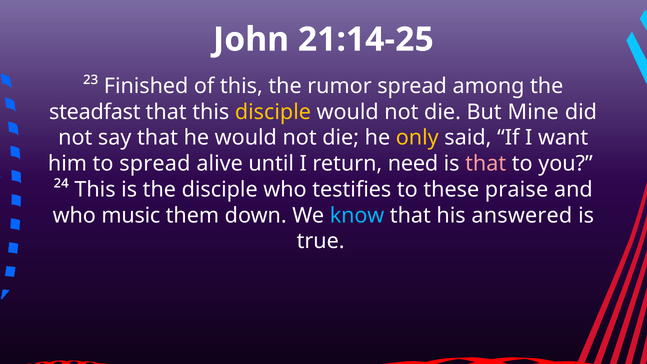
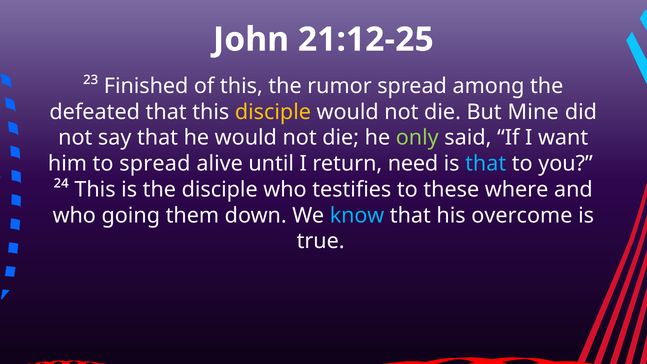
21:14-25: 21:14-25 -> 21:12-25
steadfast: steadfast -> defeated
only colour: yellow -> light green
that at (486, 164) colour: pink -> light blue
praise: praise -> where
music: music -> going
answered: answered -> overcome
